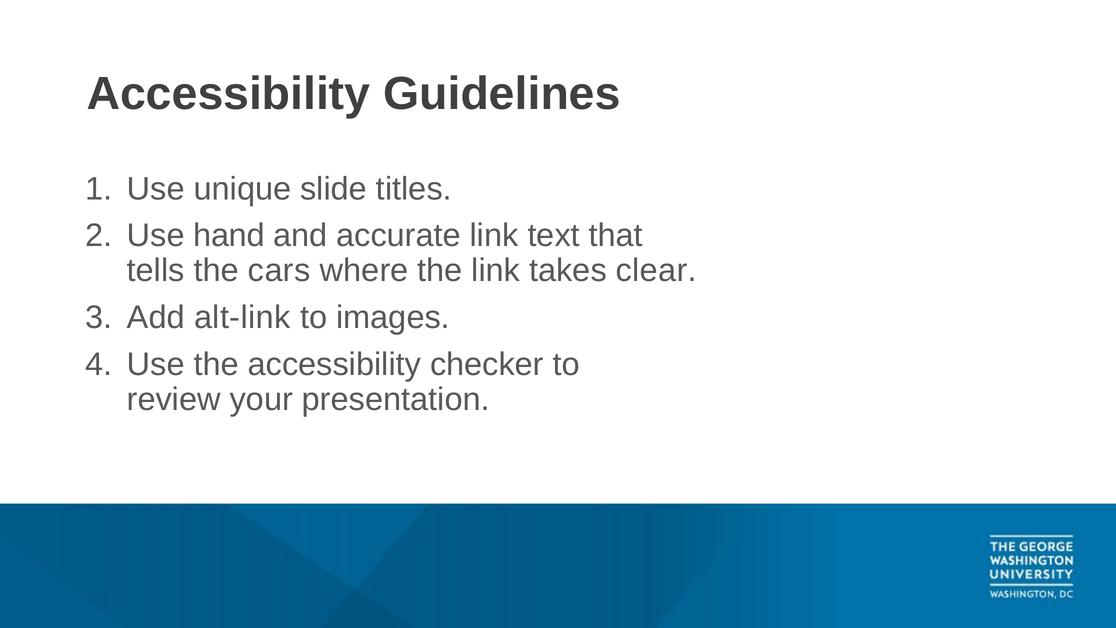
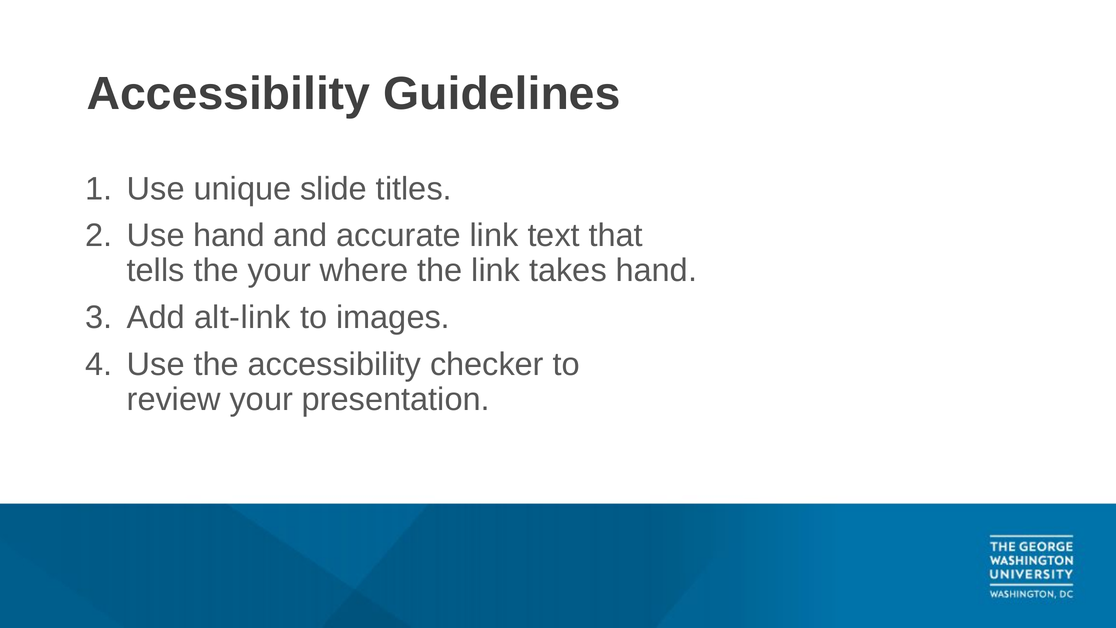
the cars: cars -> your
takes clear: clear -> hand
